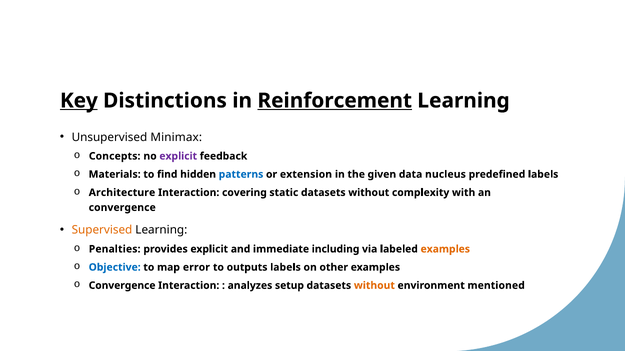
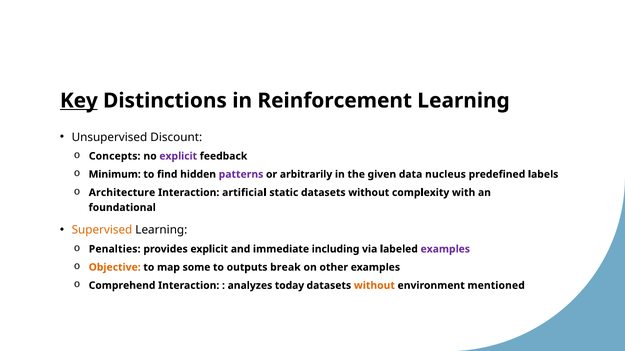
Reinforcement underline: present -> none
Minimax: Minimax -> Discount
Materials: Materials -> Minimum
patterns colour: blue -> purple
extension: extension -> arbitrarily
covering: covering -> artificial
convergence at (122, 208): convergence -> foundational
examples at (445, 249) colour: orange -> purple
Objective colour: blue -> orange
error: error -> some
outputs labels: labels -> break
Convergence at (122, 286): Convergence -> Comprehend
setup: setup -> today
